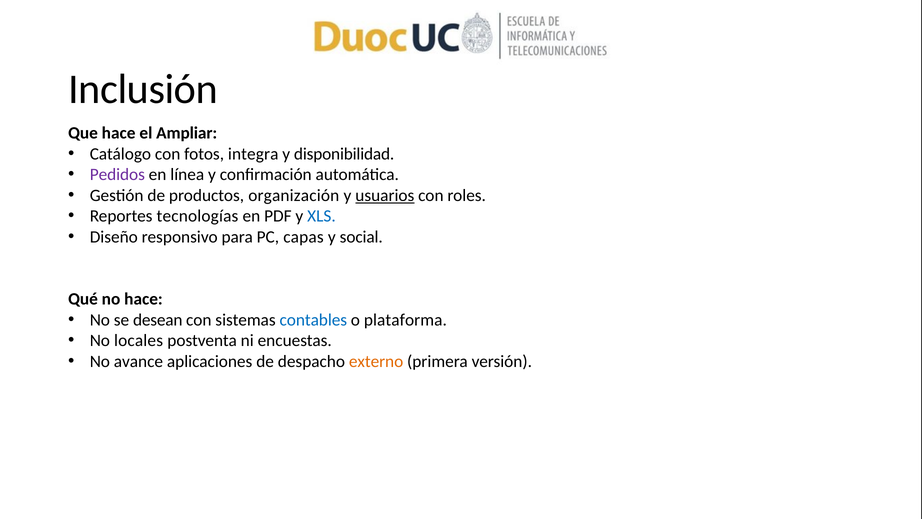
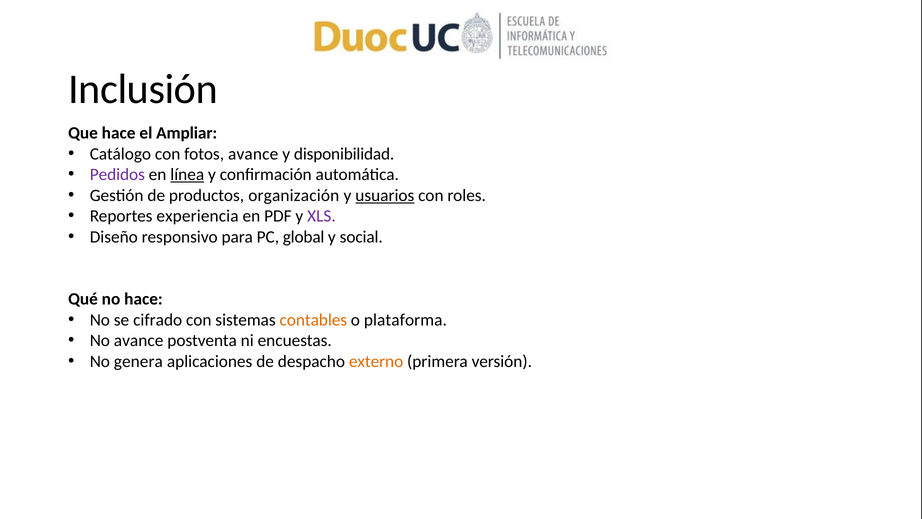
fotos integra: integra -> avance
línea underline: none -> present
tecnologías: tecnologías -> experiencia
XLS colour: blue -> purple
capas: capas -> global
desean: desean -> cifrado
contables colour: blue -> orange
No locales: locales -> avance
avance: avance -> genera
